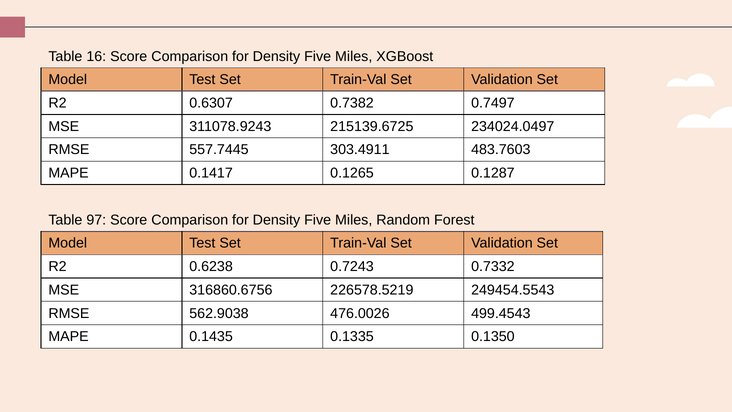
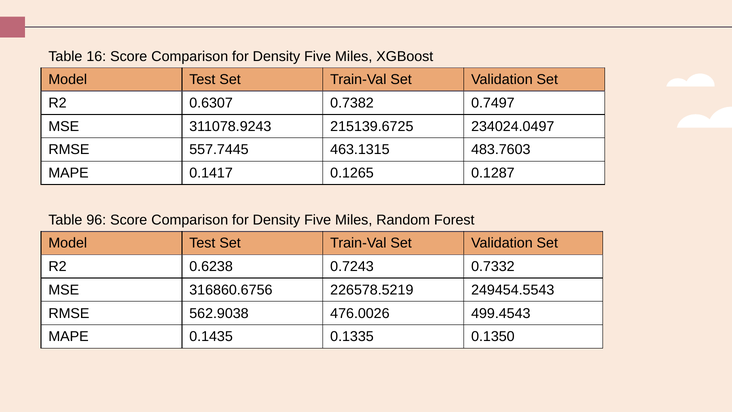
303.4911: 303.4911 -> 463.1315
97: 97 -> 96
